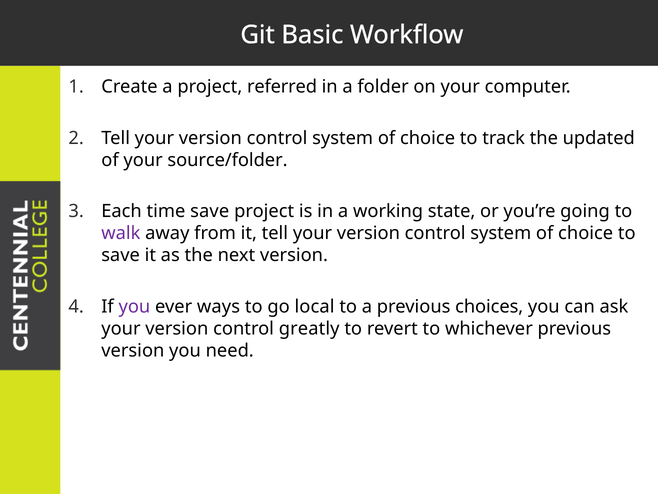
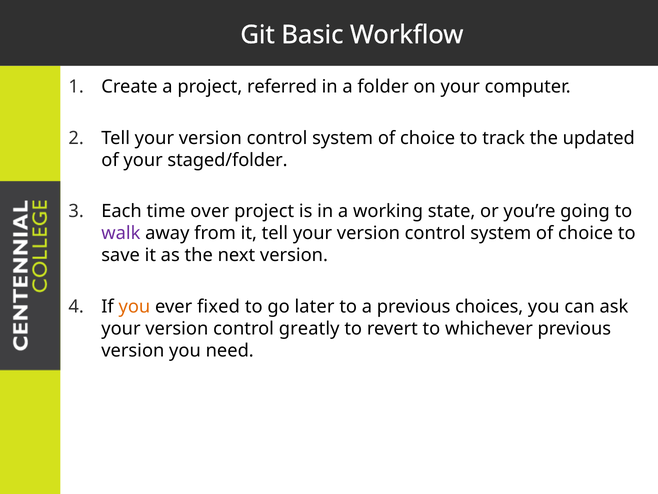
source/folder: source/folder -> staged/folder
time save: save -> over
you at (134, 306) colour: purple -> orange
ways: ways -> fixed
local: local -> later
